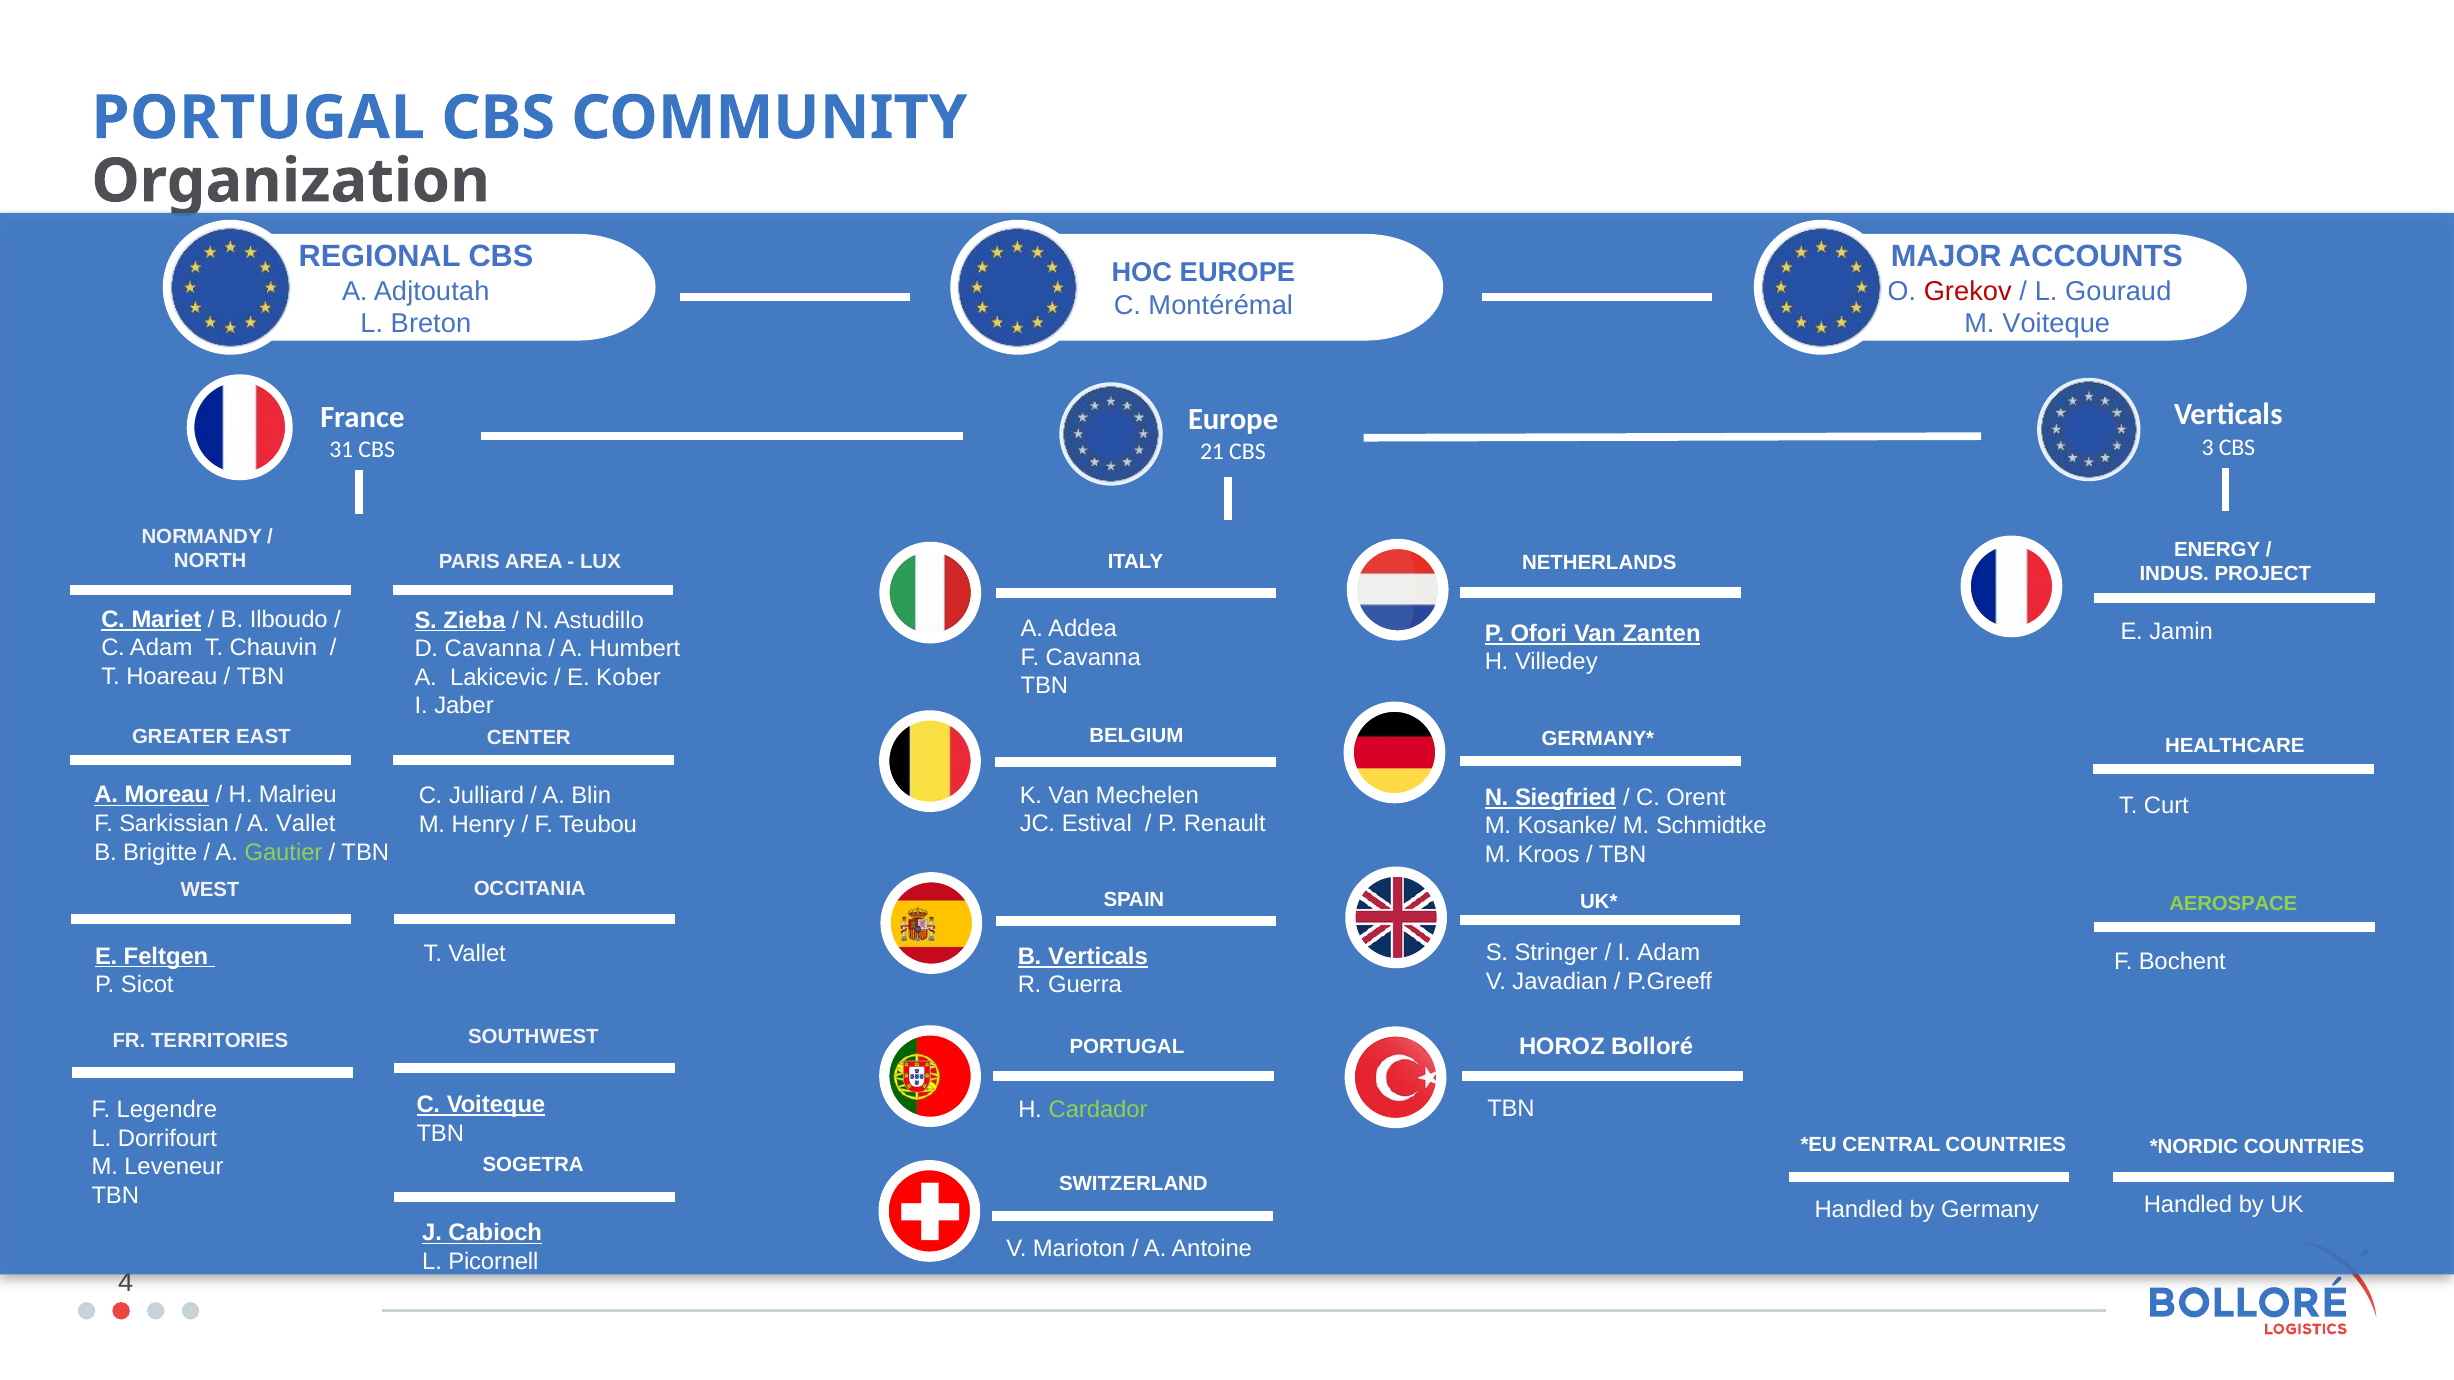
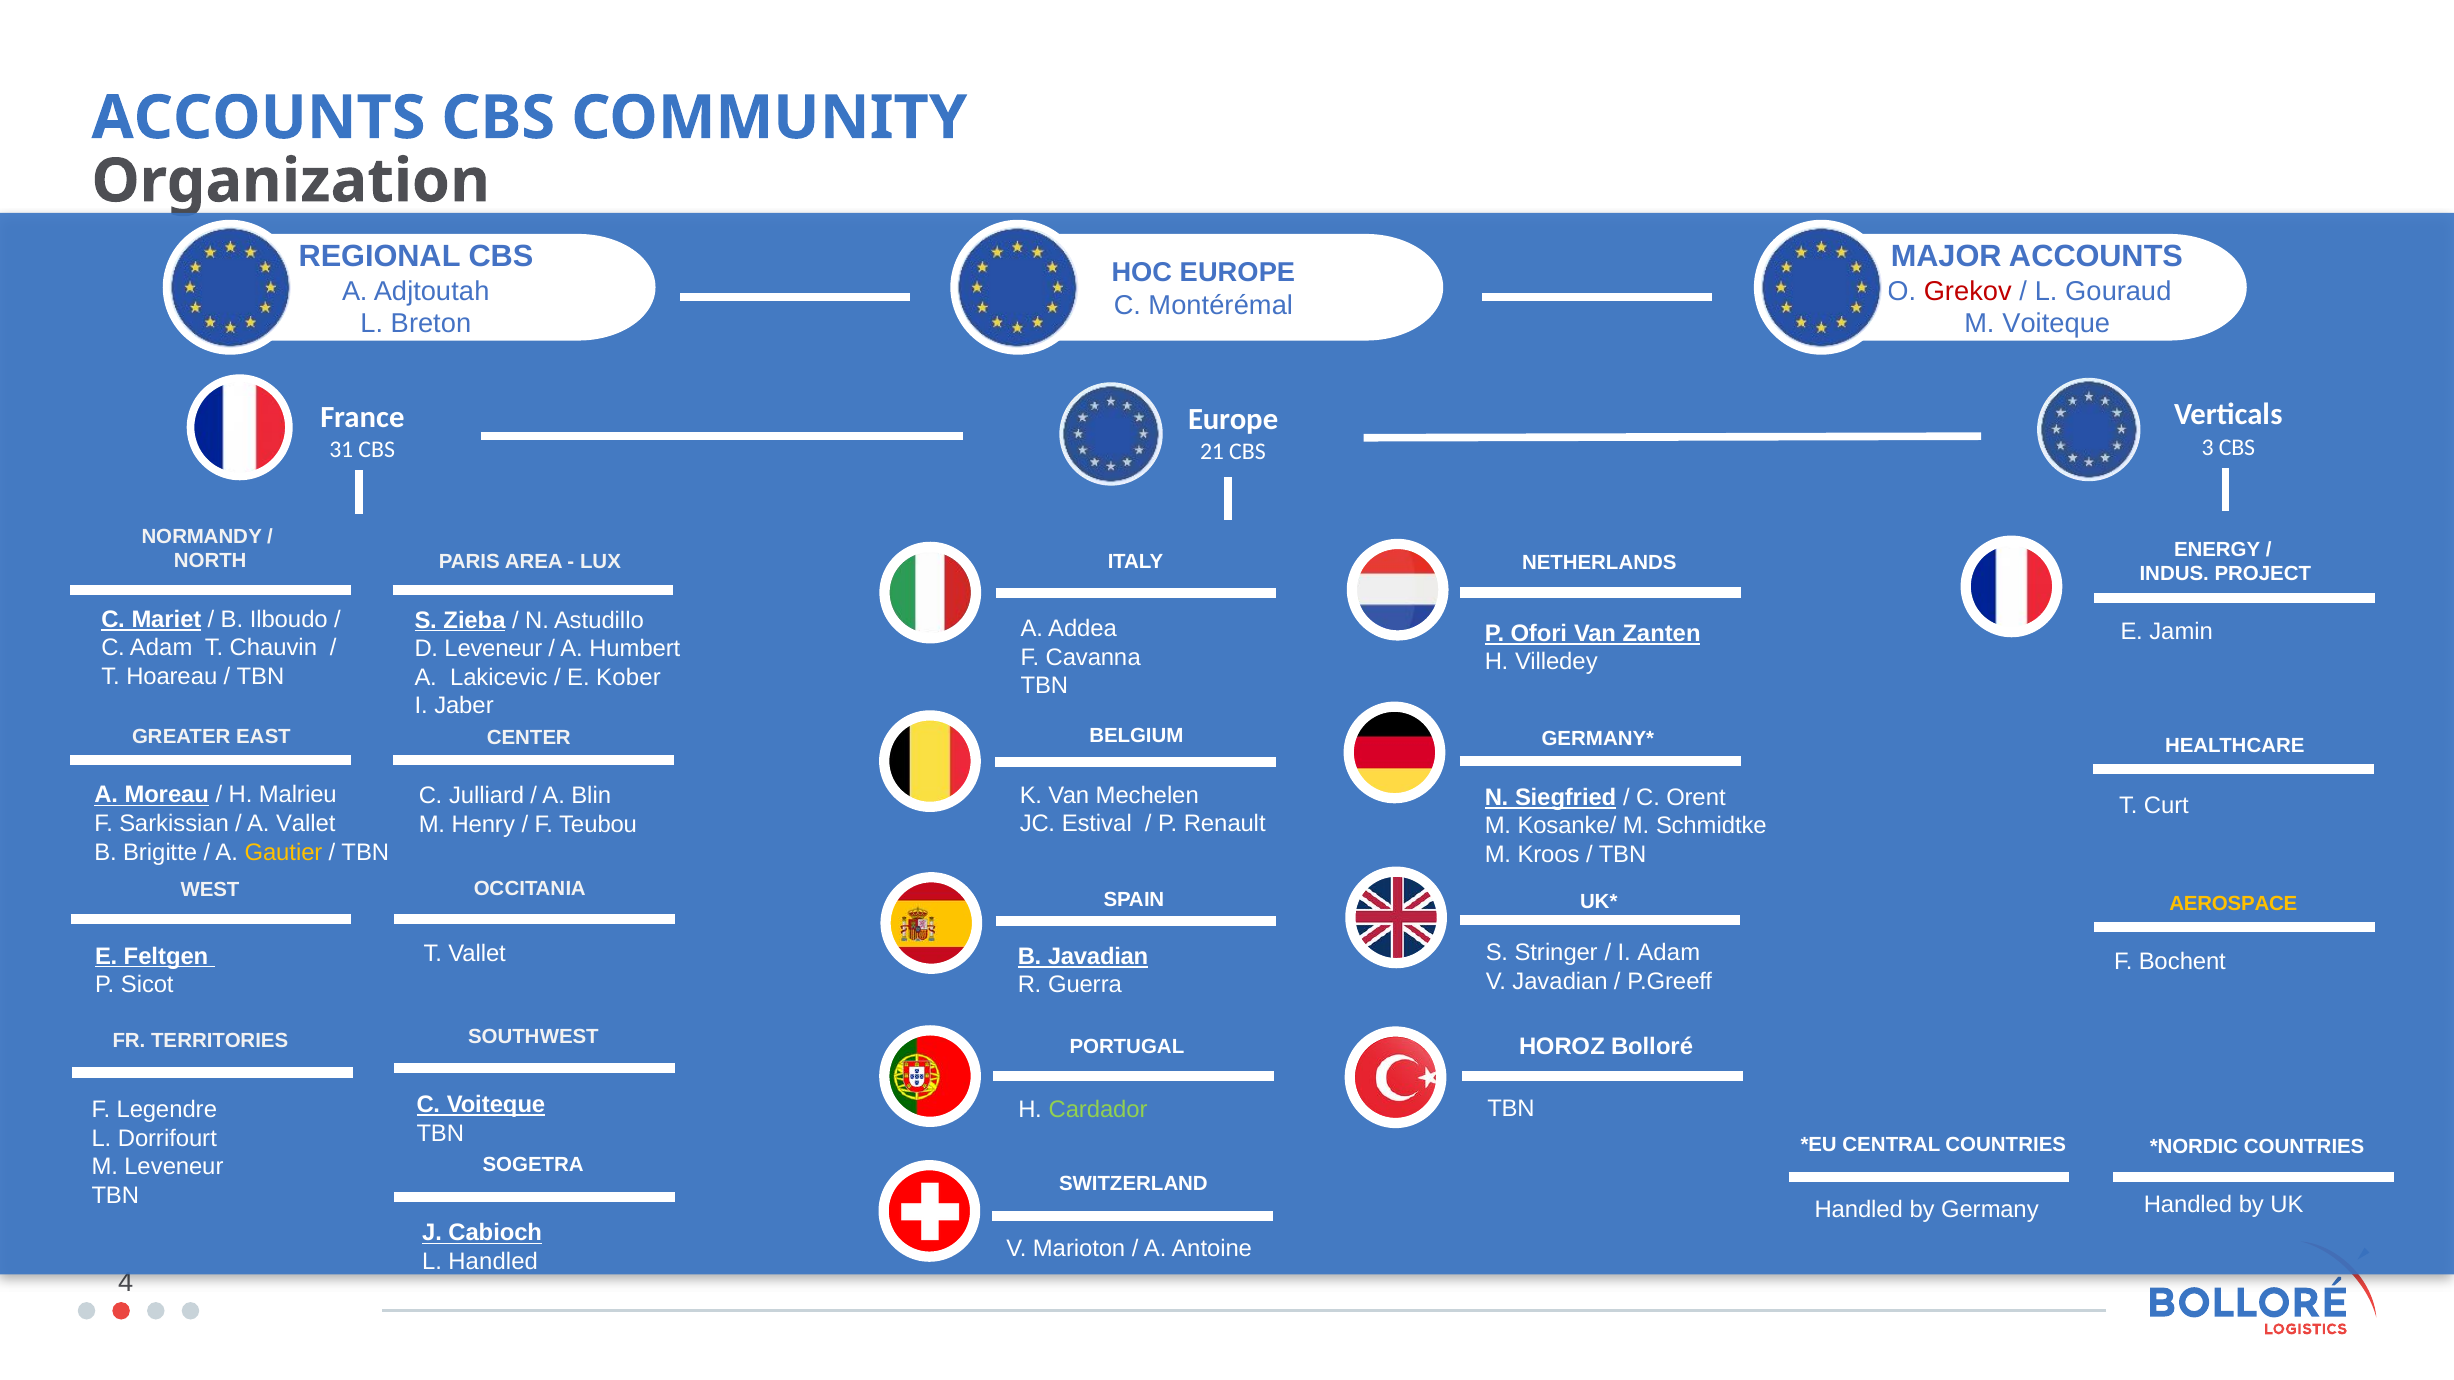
PORTUGAL at (258, 118): PORTUGAL -> ACCOUNTS
D Cavanna: Cavanna -> Leveneur
Gautier colour: light green -> yellow
AEROSPACE colour: light green -> yellow
B Verticals: Verticals -> Javadian
L Picornell: Picornell -> Handled
